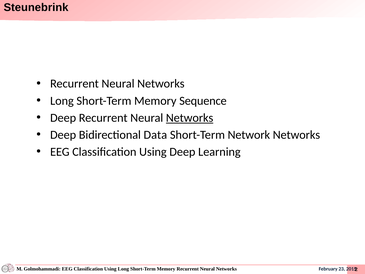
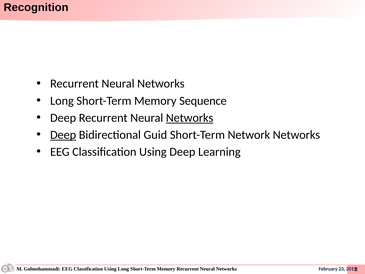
Steunebrink: Steunebrink -> Recognition
Deep at (63, 135) underline: none -> present
Data: Data -> Guid
